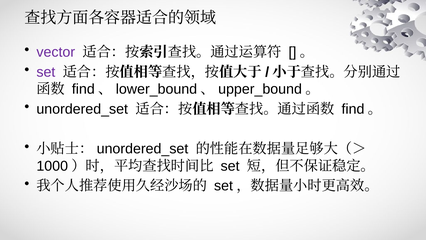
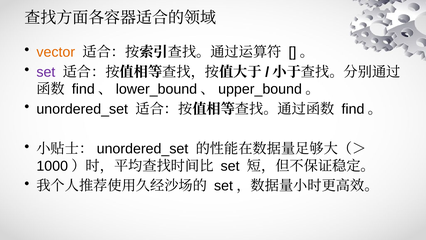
vector colour: purple -> orange
